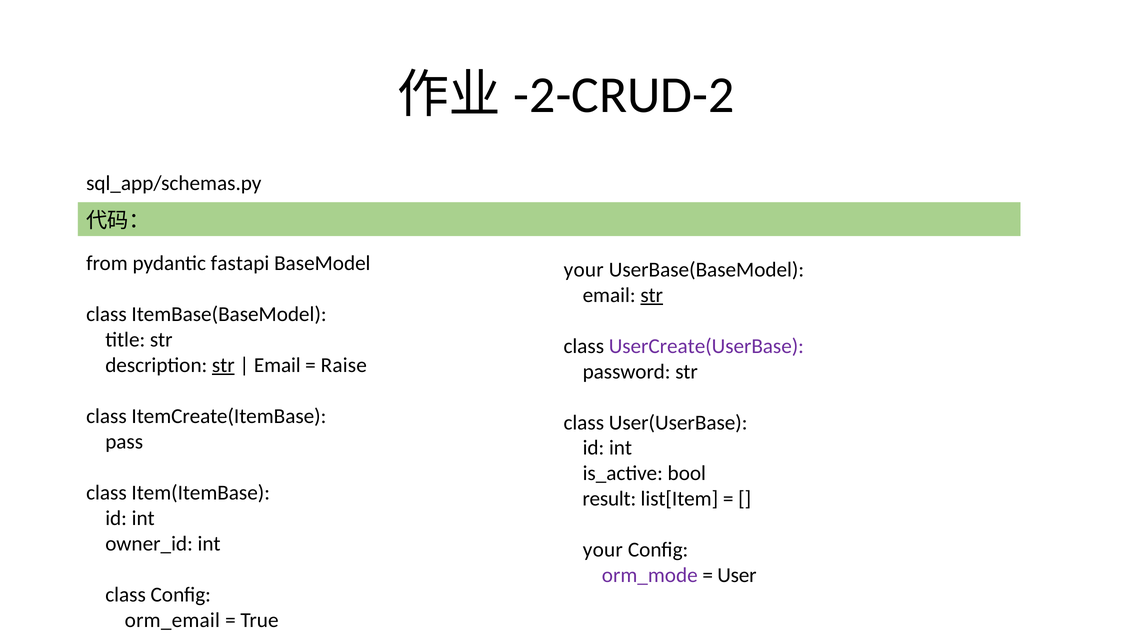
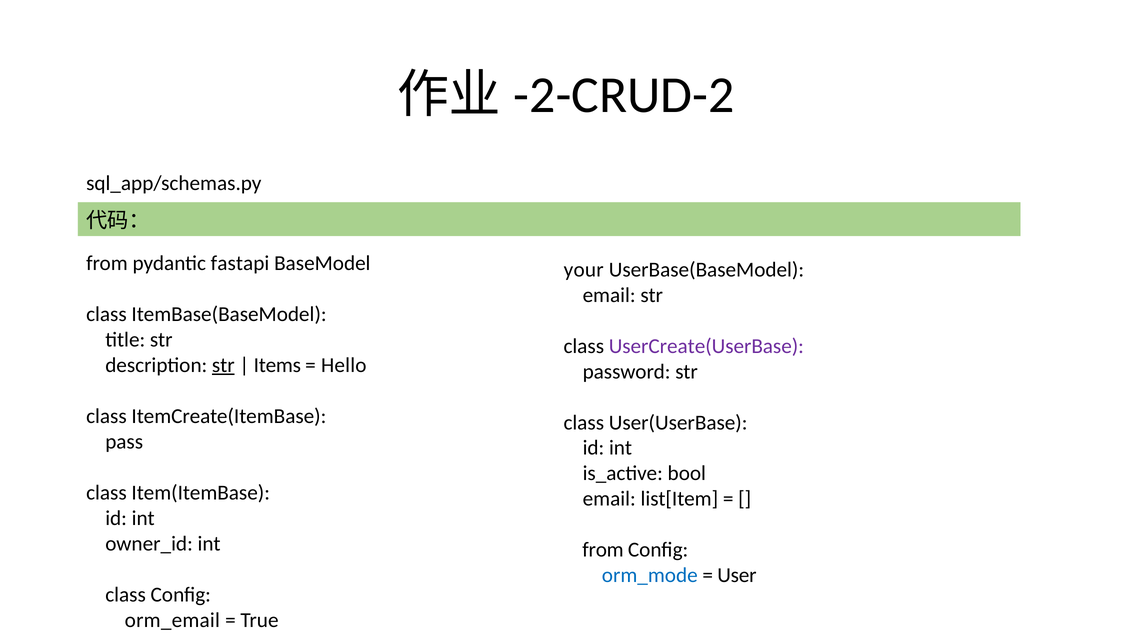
str at (652, 295) underline: present -> none
Email at (277, 365): Email -> Items
Raise: Raise -> Hello
result at (609, 499): result -> email
your at (603, 550): your -> from
orm_mode colour: purple -> blue
